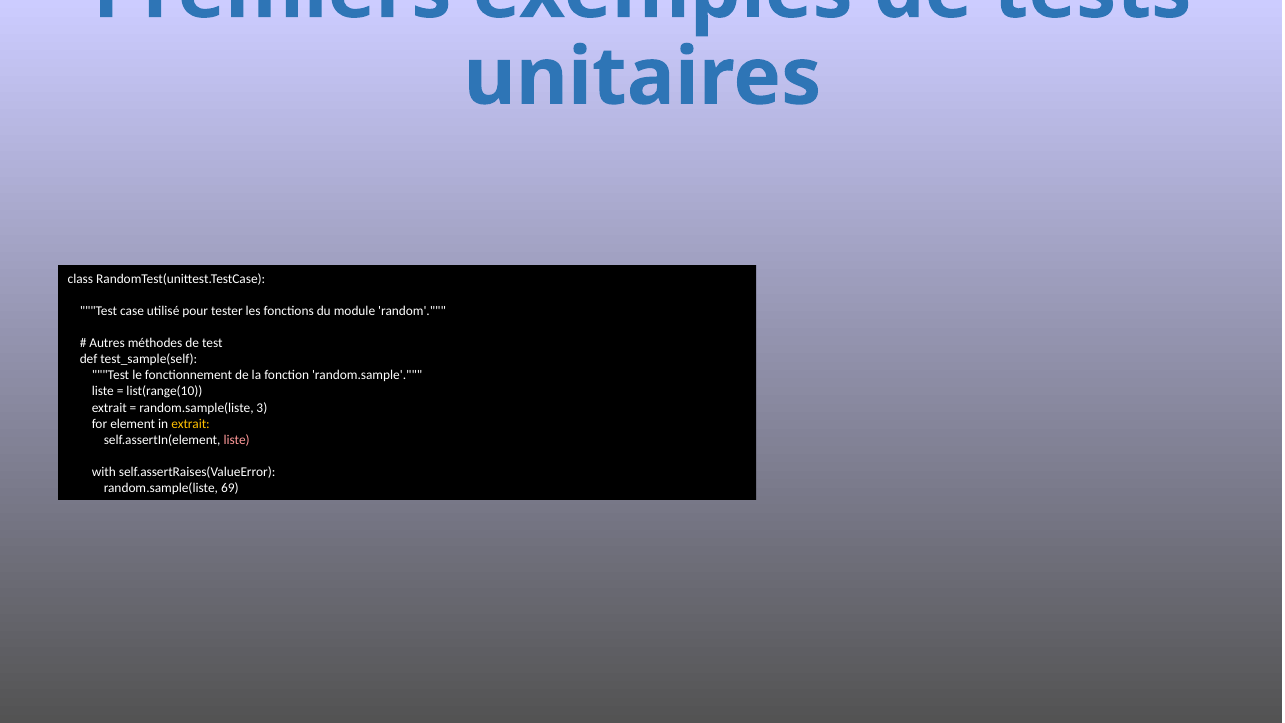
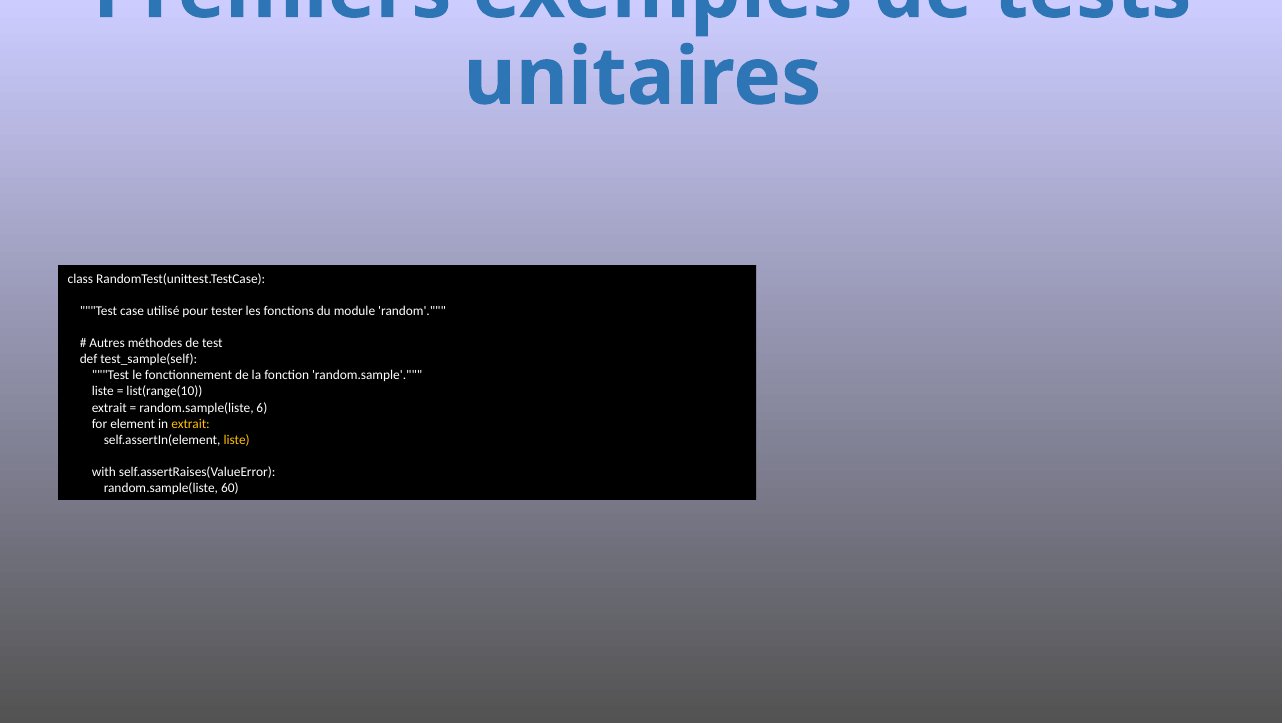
3: 3 -> 6
liste at (237, 440) colour: pink -> yellow
69: 69 -> 60
